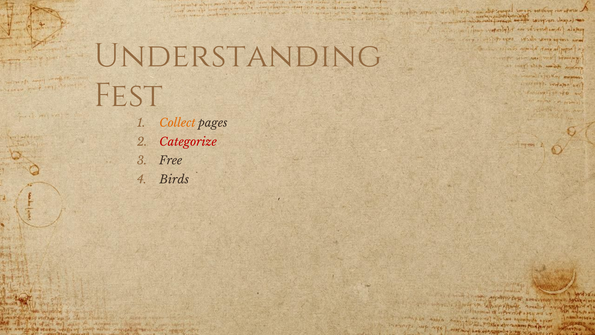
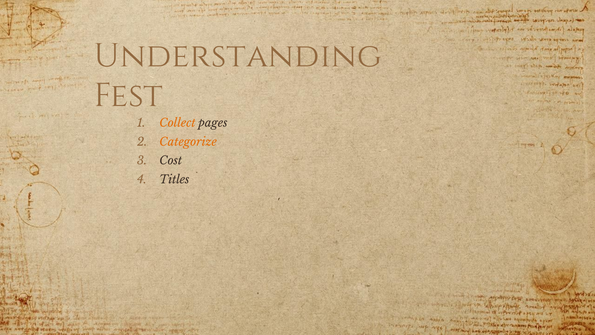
Categorize colour: red -> orange
Free: Free -> Cost
Birds: Birds -> Titles
